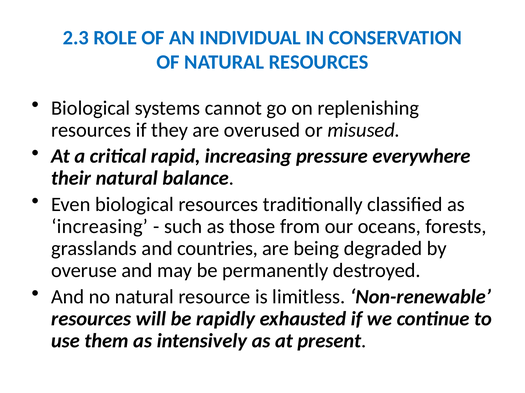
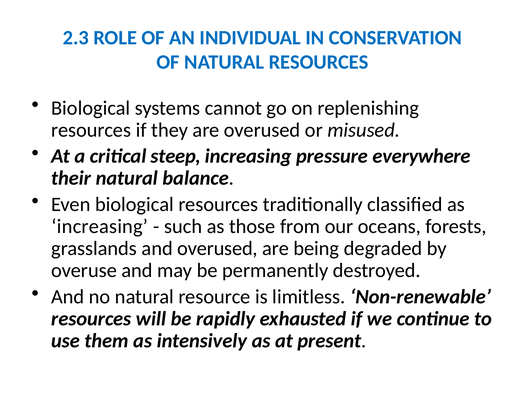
rapid: rapid -> steep
and countries: countries -> overused
